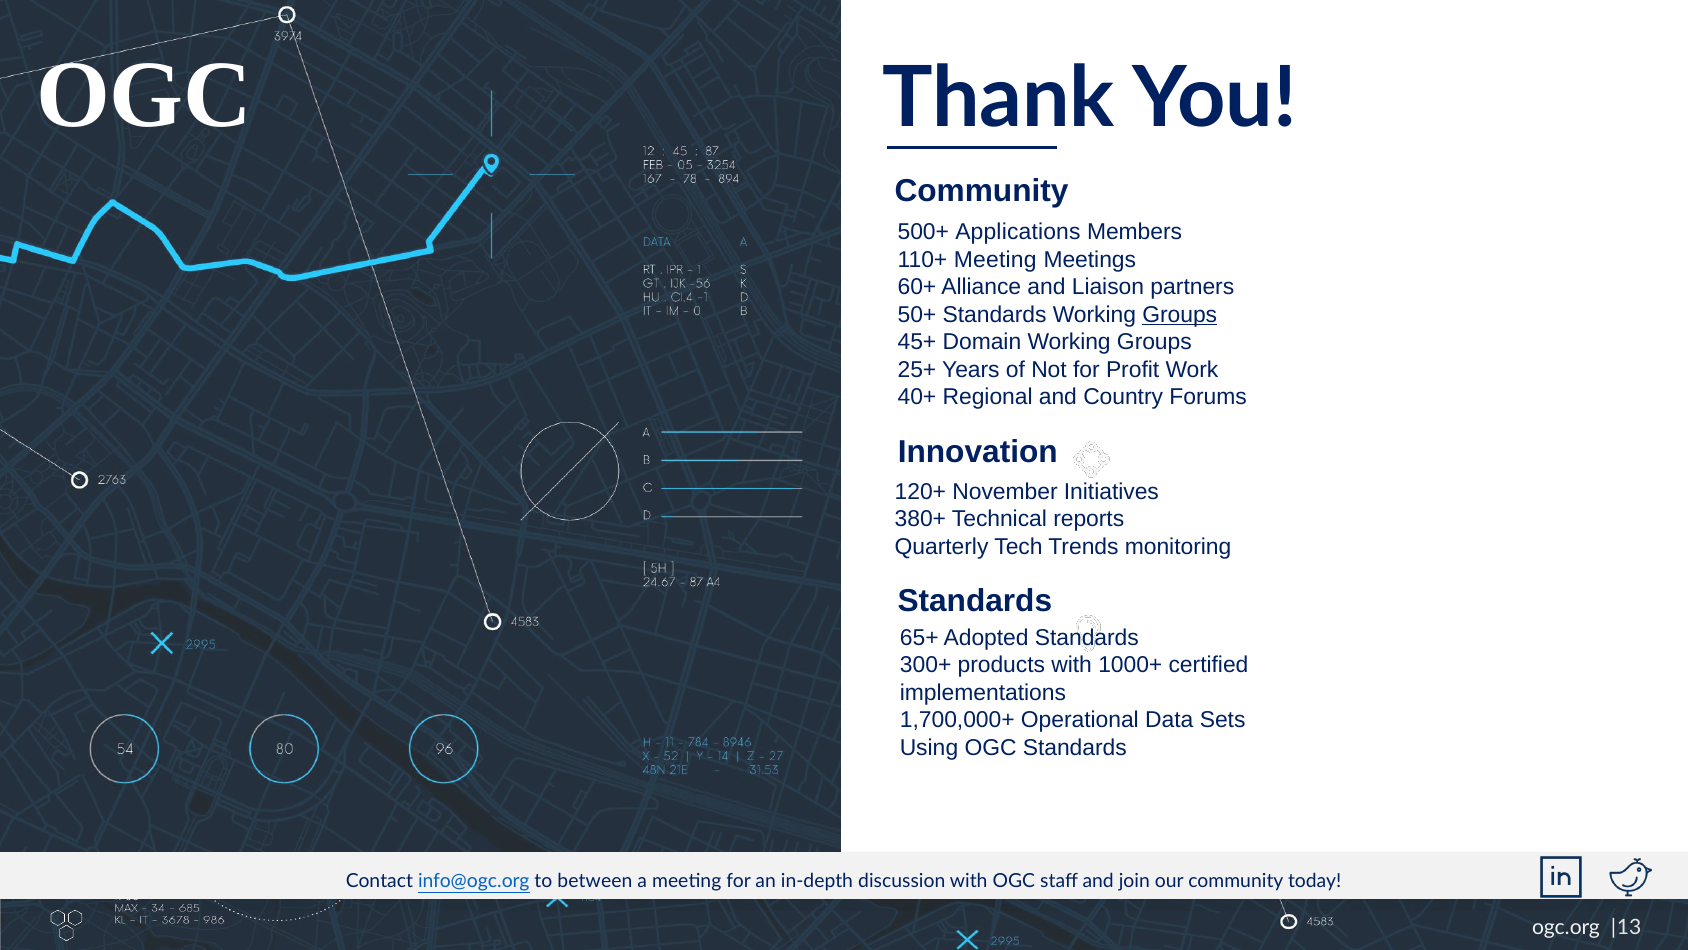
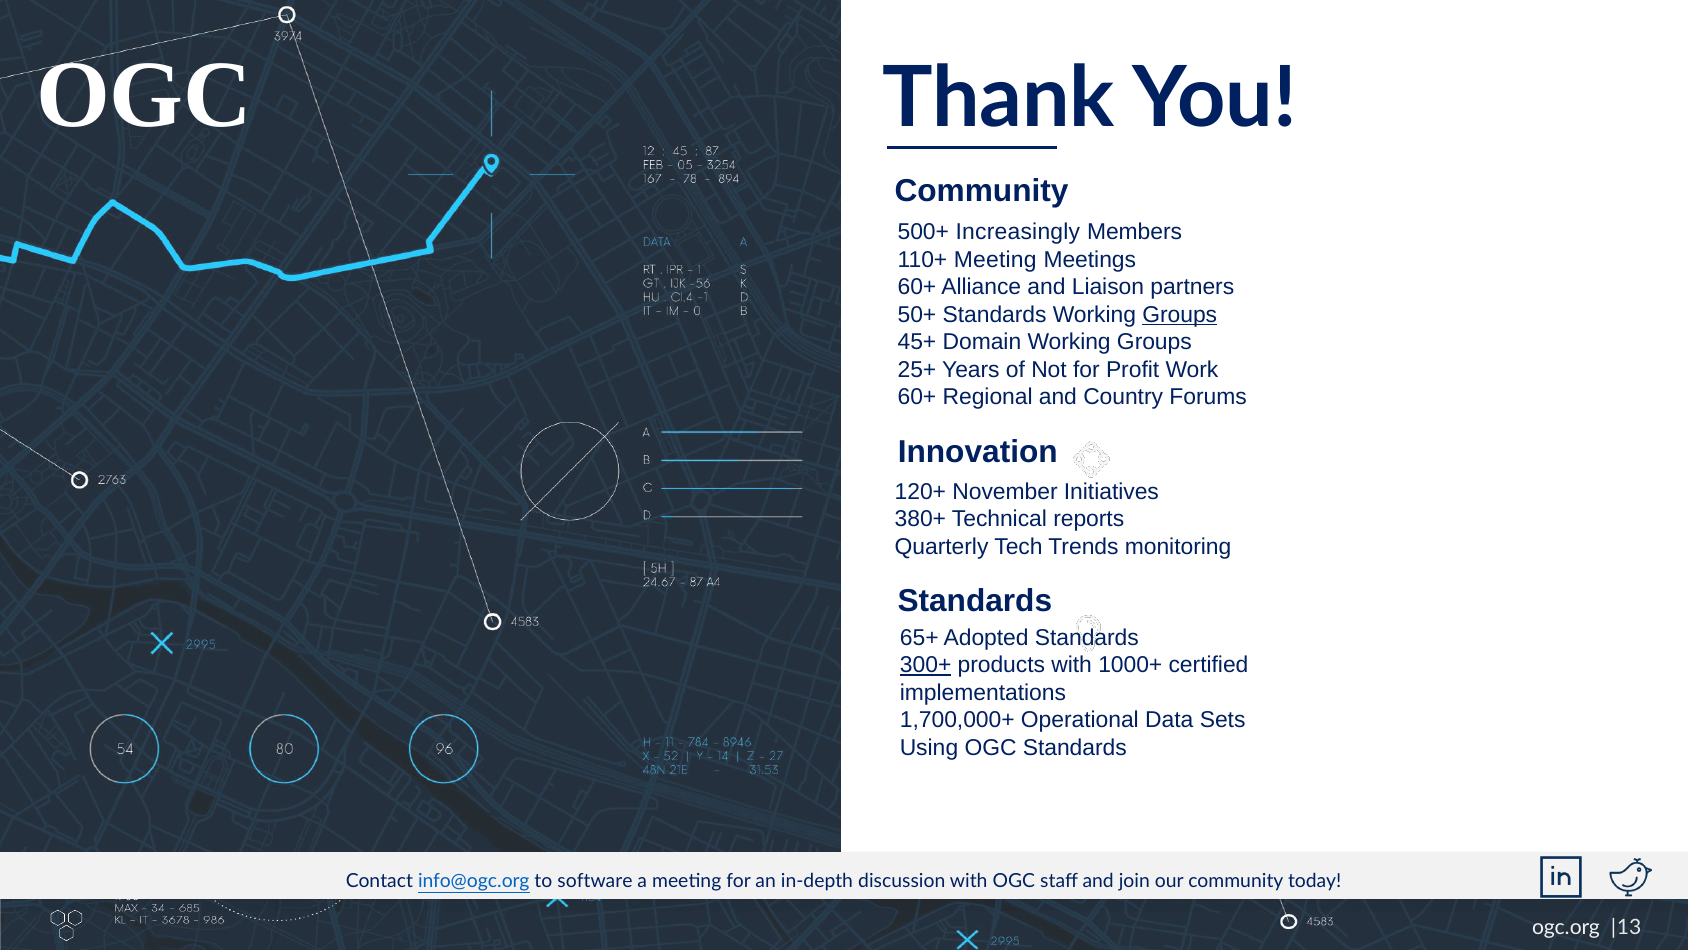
Applications: Applications -> Increasingly
40+ at (917, 397): 40+ -> 60+
300+ underline: none -> present
between: between -> software
